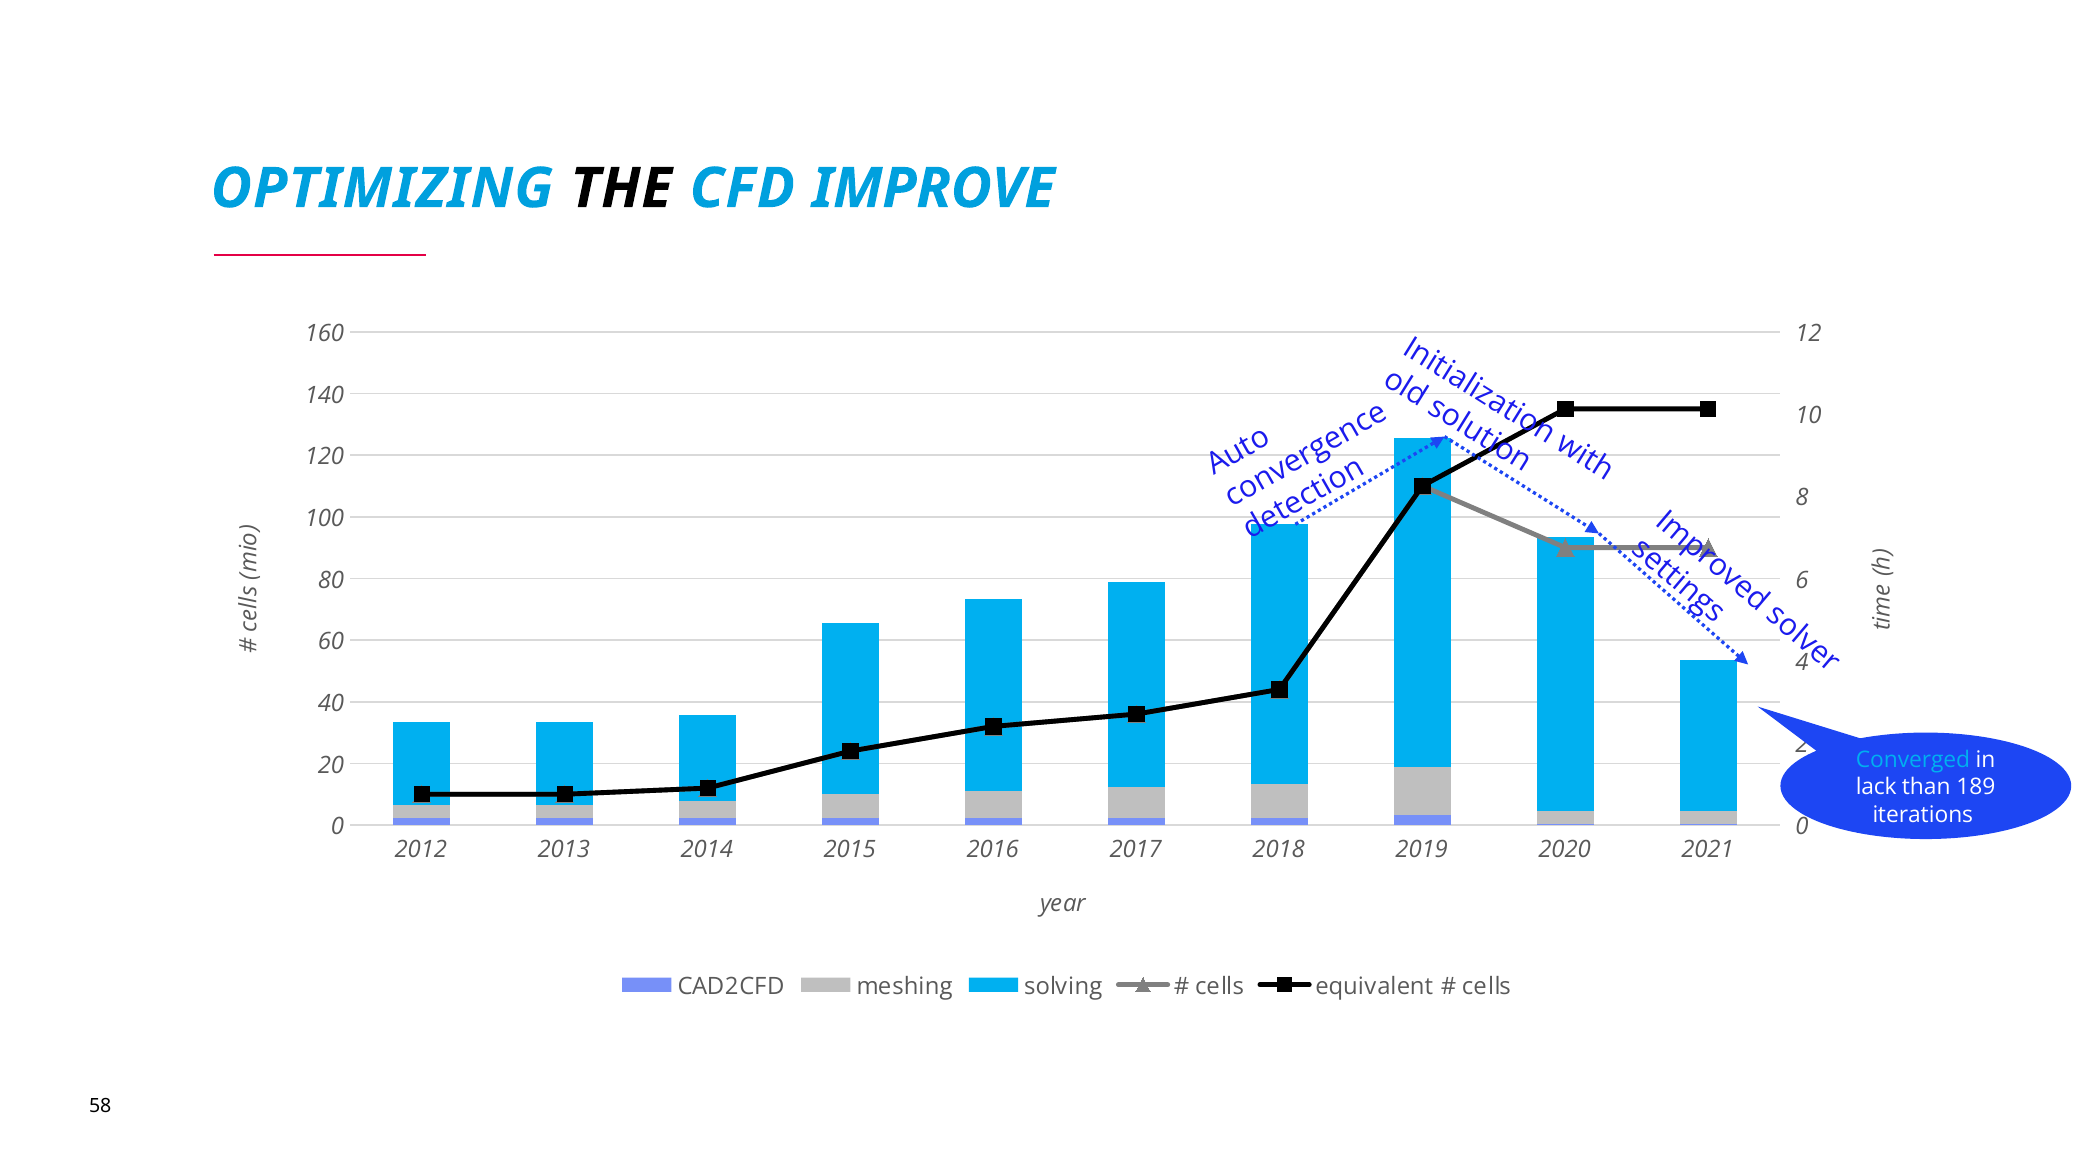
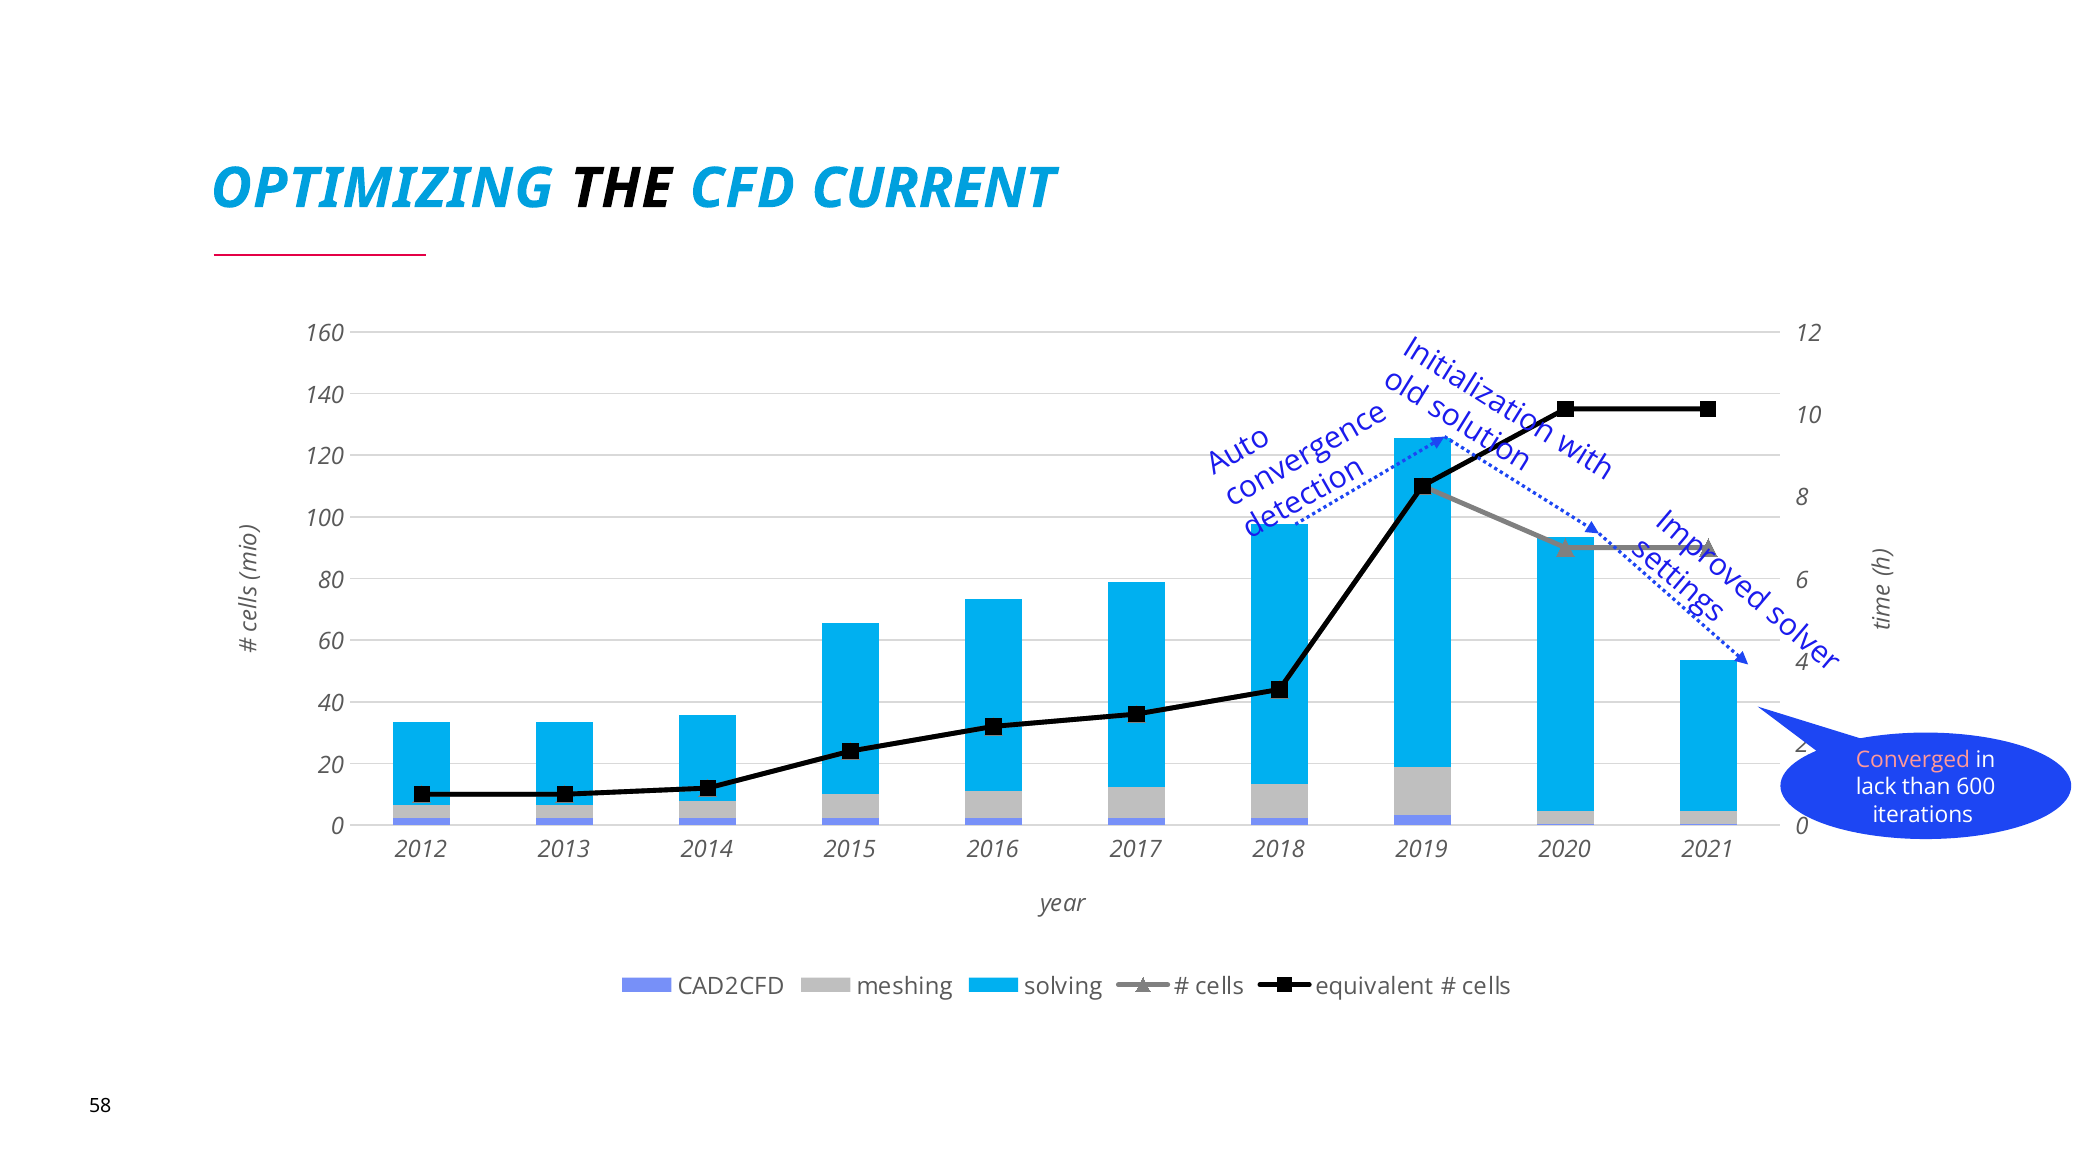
IMPROVE: IMPROVE -> CURRENT
Converged colour: light blue -> pink
189: 189 -> 600
